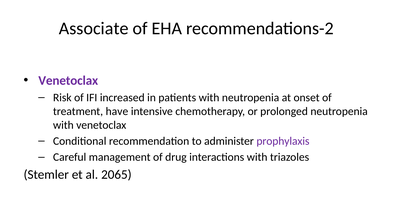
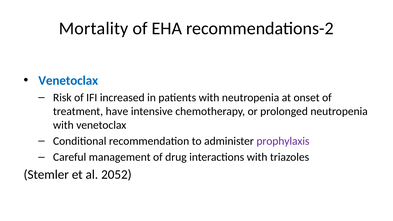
Associate: Associate -> Mortality
Venetoclax at (68, 81) colour: purple -> blue
2065: 2065 -> 2052
